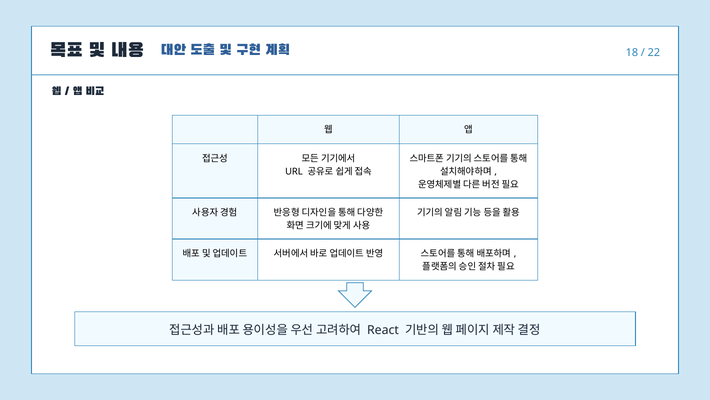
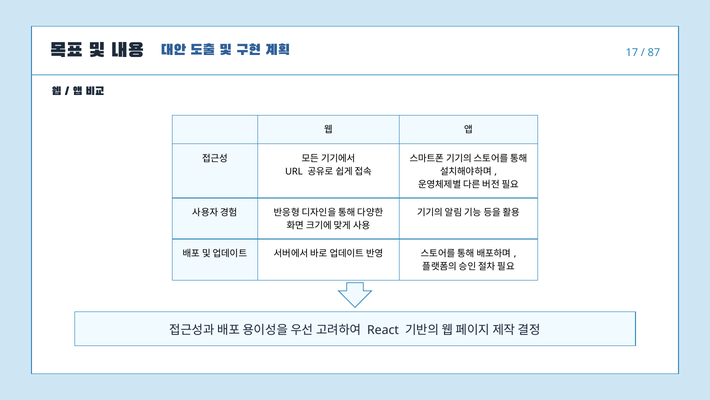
18: 18 -> 17
22: 22 -> 87
